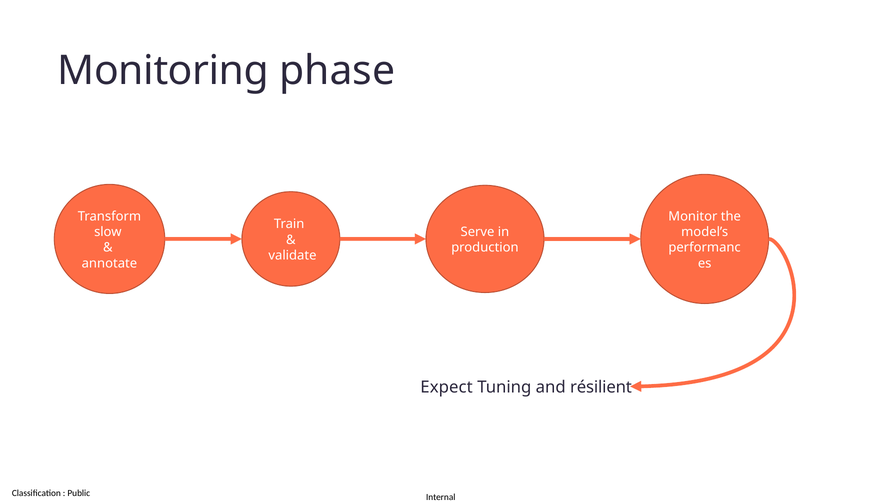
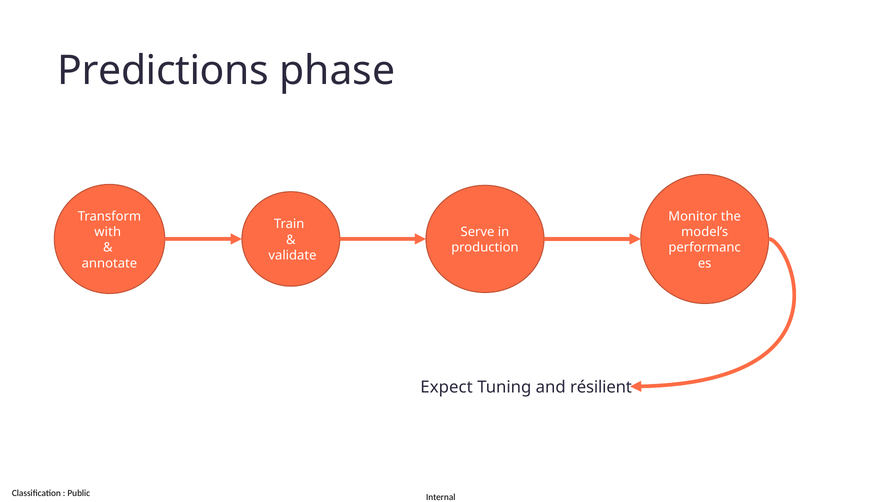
Monitoring: Monitoring -> Predictions
slow: slow -> with
